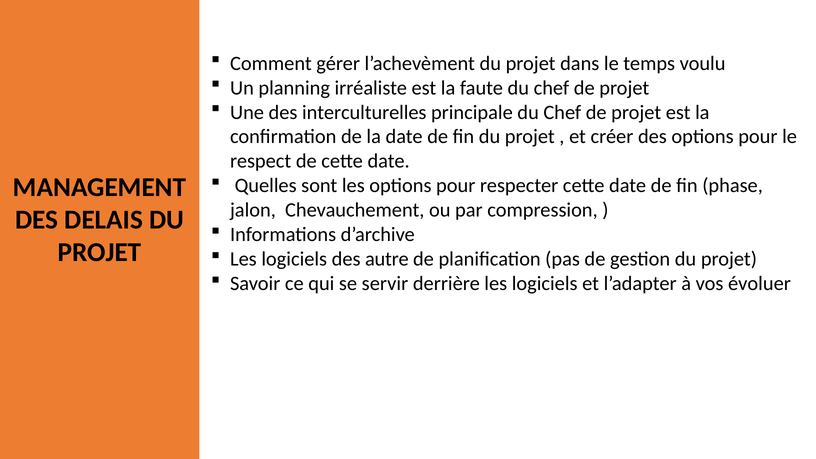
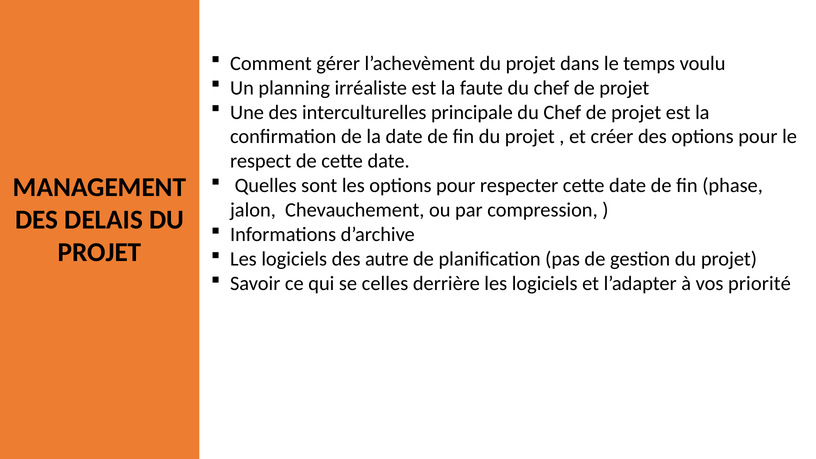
servir: servir -> celles
évoluer: évoluer -> priorité
